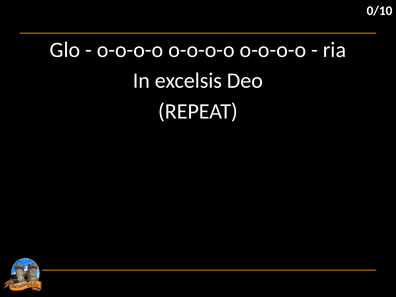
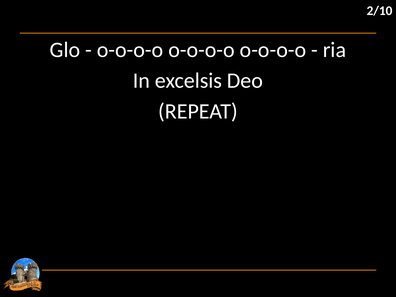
0/10: 0/10 -> 2/10
